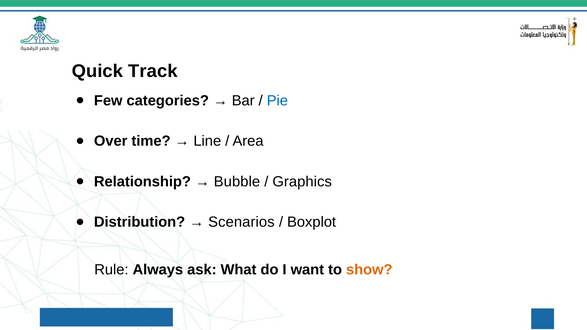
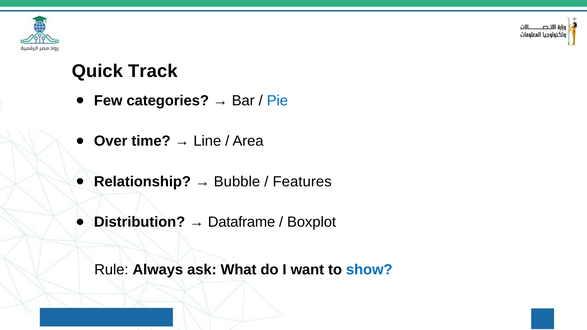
Graphics: Graphics -> Features
Scenarios: Scenarios -> Dataframe
show colour: orange -> blue
